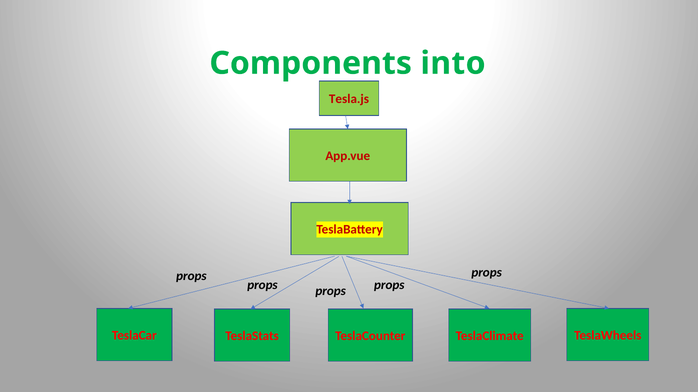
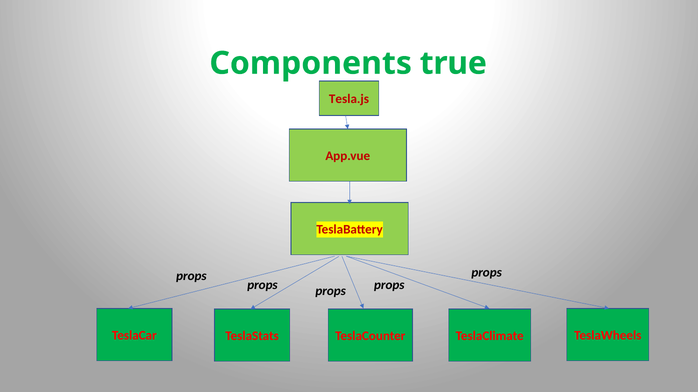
into: into -> true
